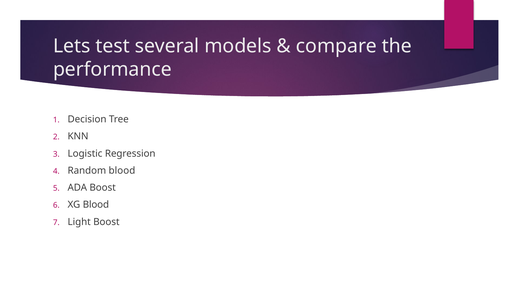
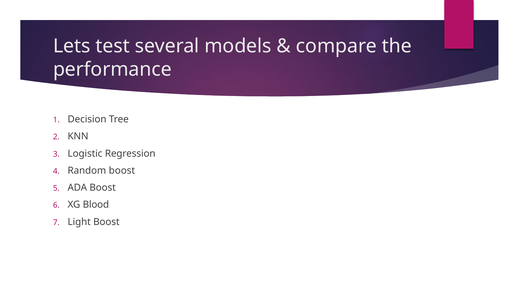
Random blood: blood -> boost
